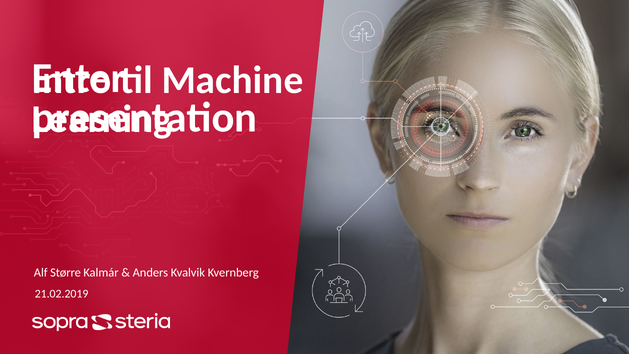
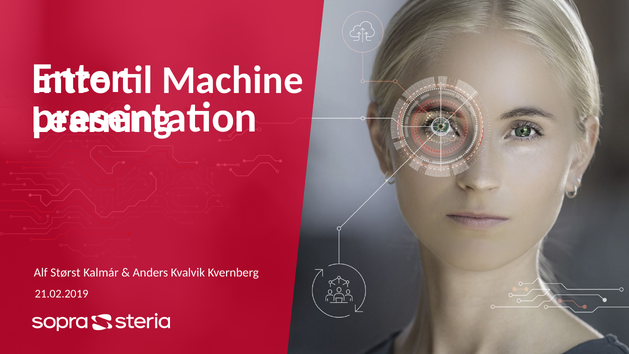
Større: Større -> Størst
